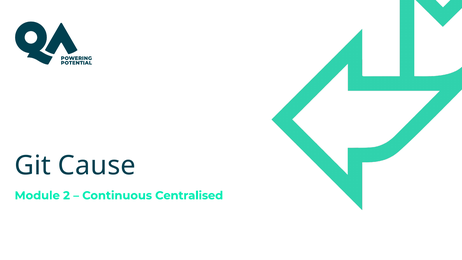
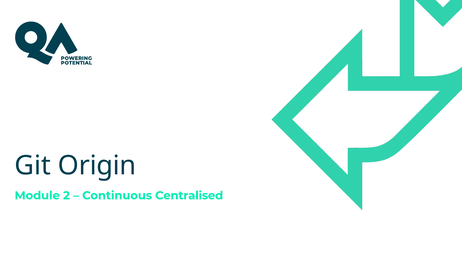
Cause: Cause -> Origin
